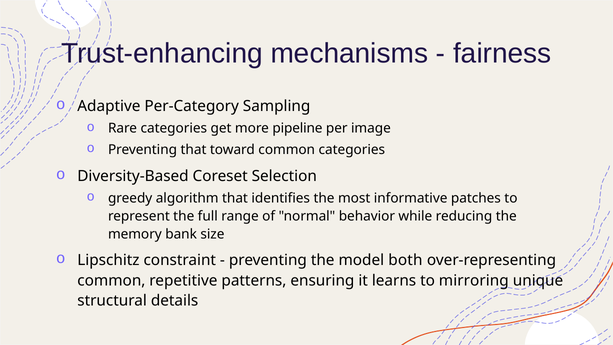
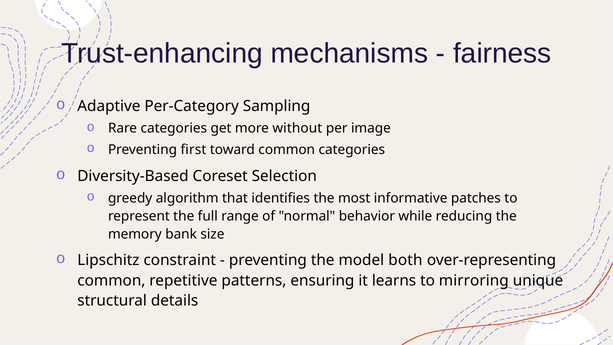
pipeline: pipeline -> without
Preventing that: that -> first
